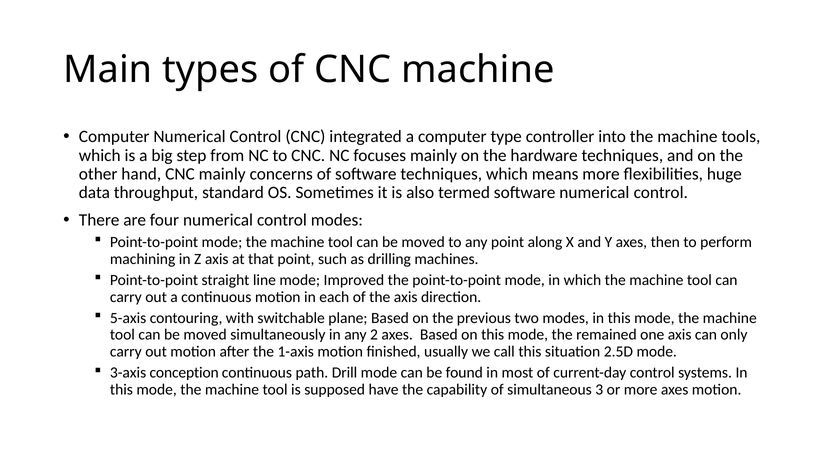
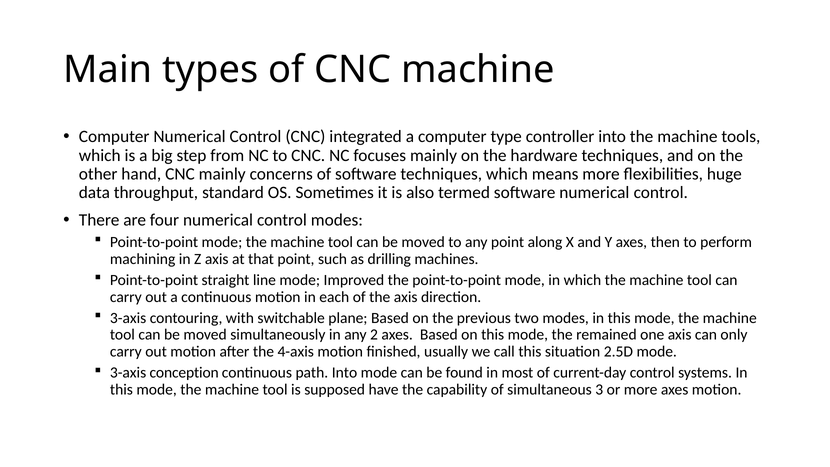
5-axis at (128, 318): 5-axis -> 3-axis
1-axis: 1-axis -> 4-axis
path Drill: Drill -> Into
